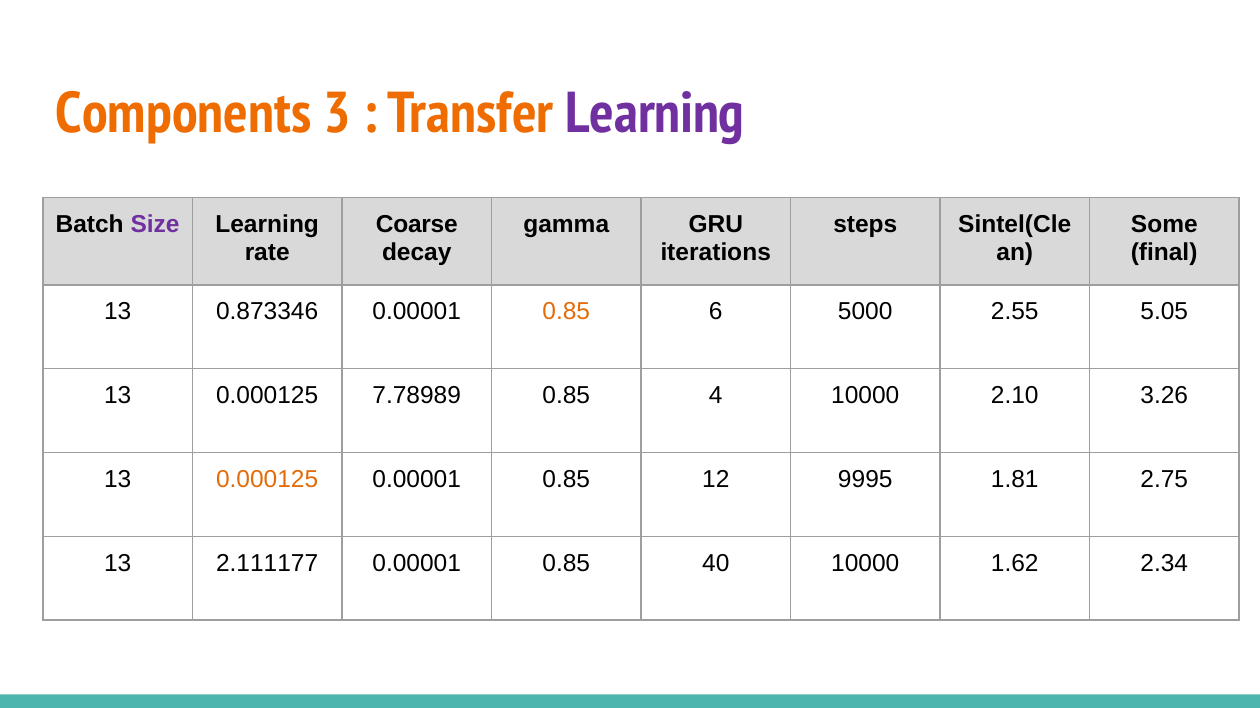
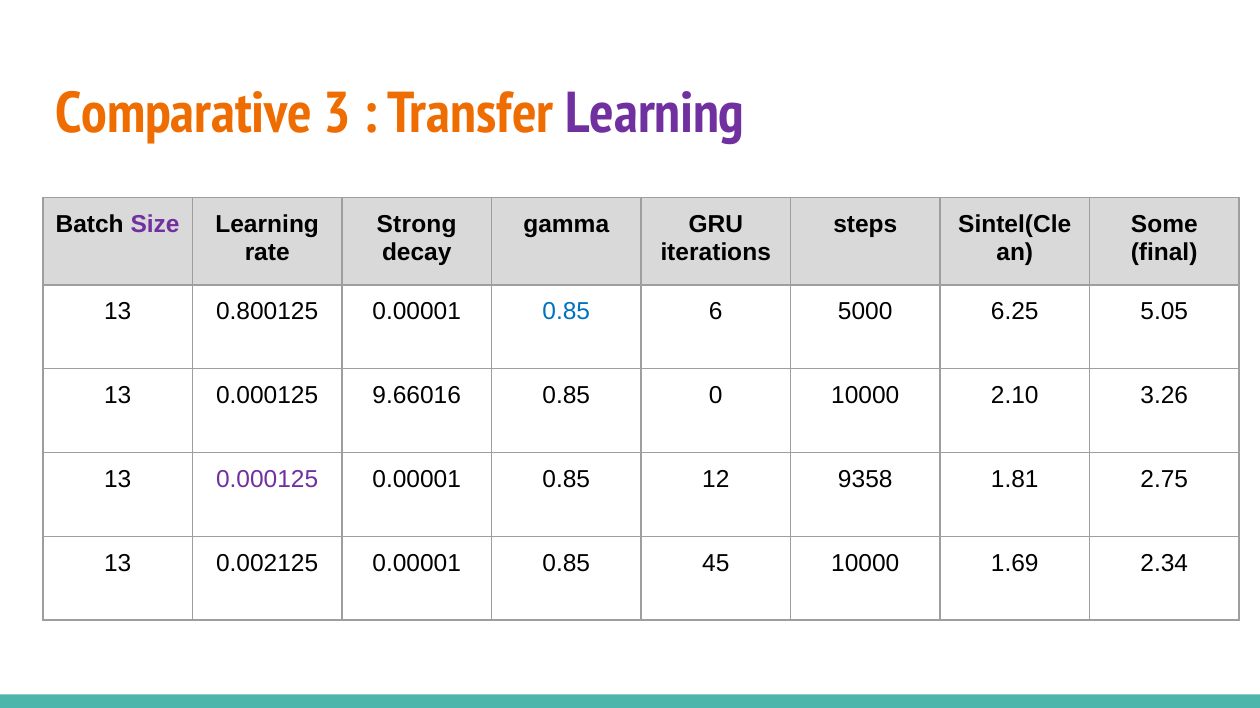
Components: Components -> Comparative
Coarse: Coarse -> Strong
0.873346: 0.873346 -> 0.800125
0.85 at (566, 312) colour: orange -> blue
2.55: 2.55 -> 6.25
7.78989: 7.78989 -> 9.66016
4: 4 -> 0
0.000125 at (267, 480) colour: orange -> purple
9995: 9995 -> 9358
2.111177: 2.111177 -> 0.002125
40: 40 -> 45
1.62: 1.62 -> 1.69
